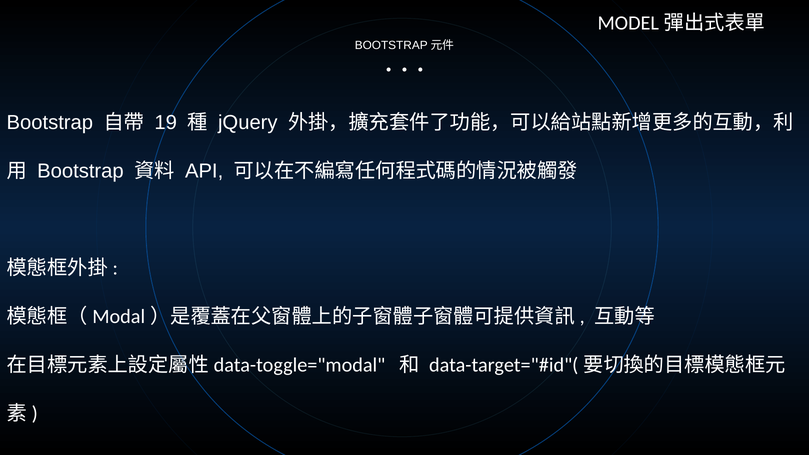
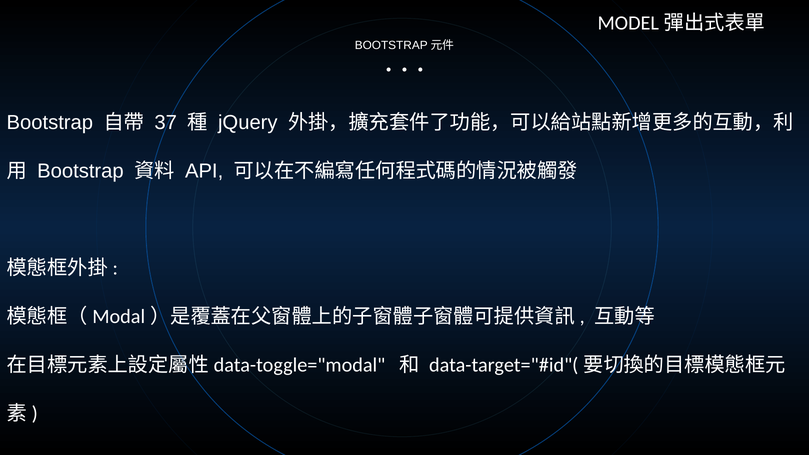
19: 19 -> 37
